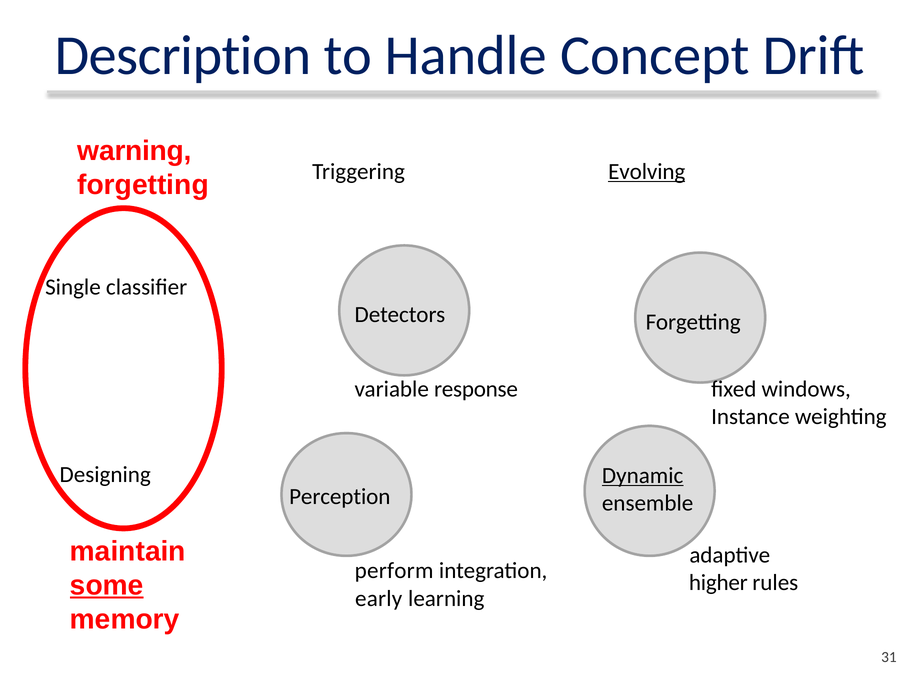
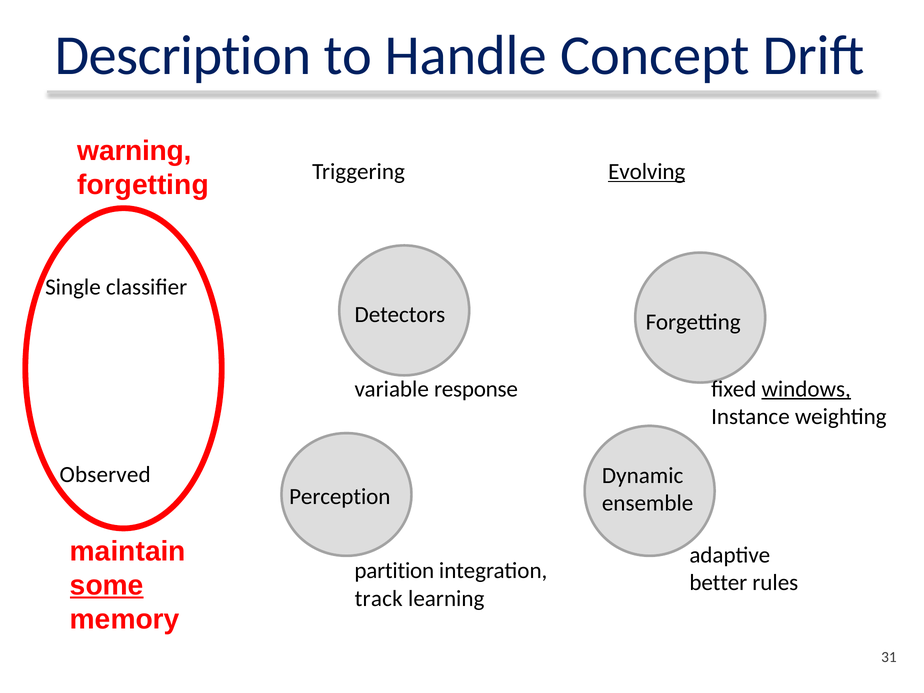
windows underline: none -> present
Designing: Designing -> Observed
Dynamic underline: present -> none
perform: perform -> partition
higher: higher -> better
early: early -> track
